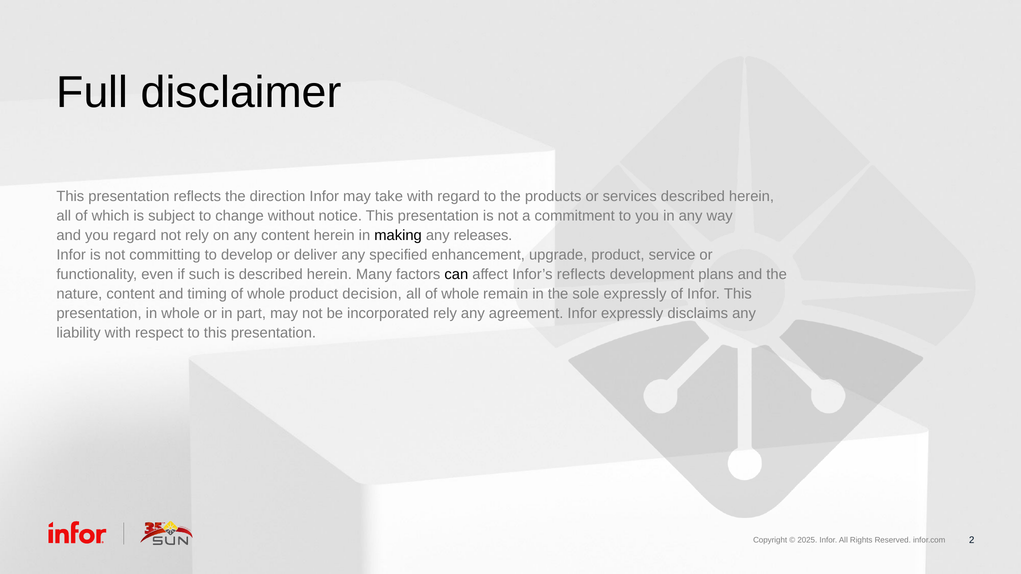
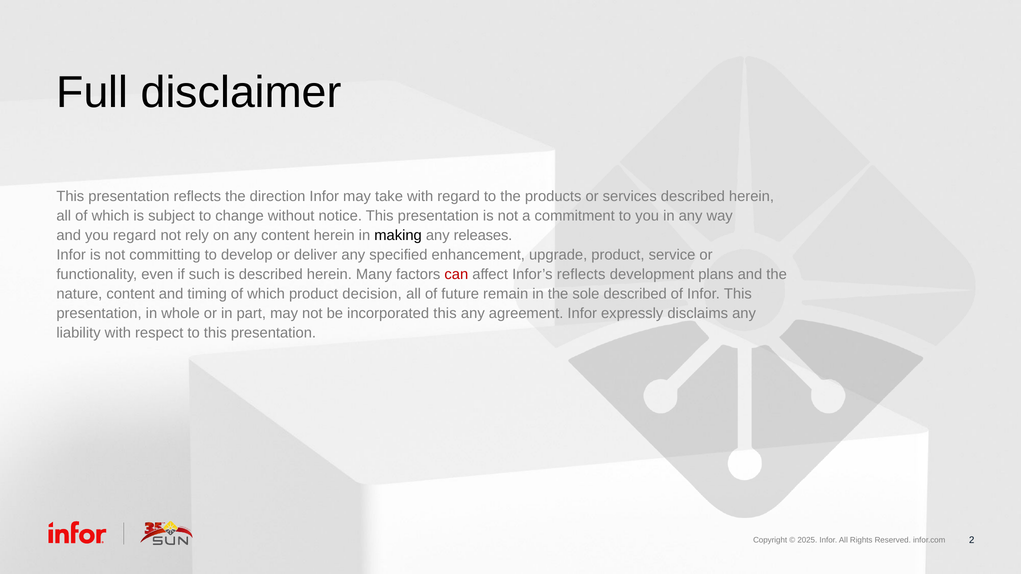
can colour: black -> red
timing of whole: whole -> which
all of whole: whole -> future
sole expressly: expressly -> described
incorporated rely: rely -> this
